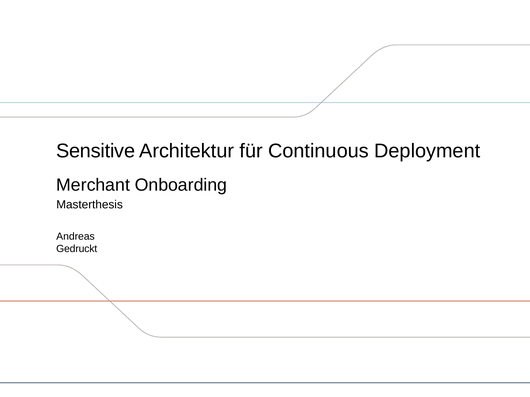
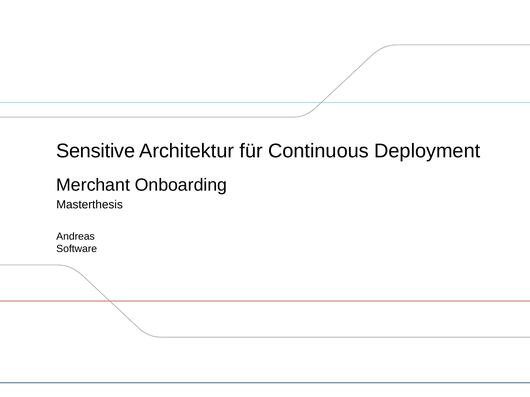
Gedruckt: Gedruckt -> Software
